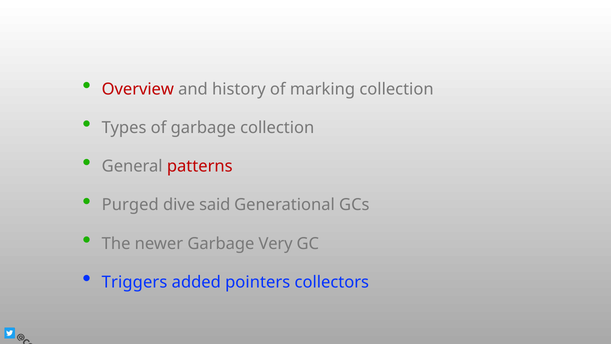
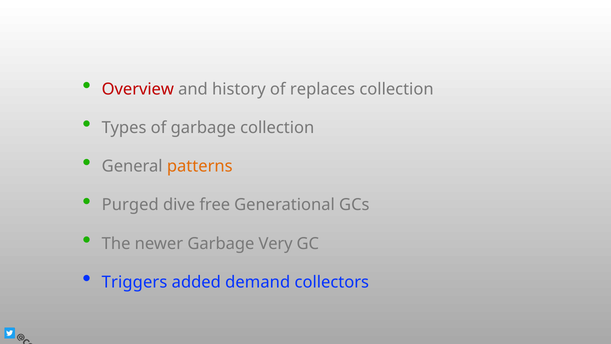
marking: marking -> replaces
patterns colour: red -> orange
said: said -> free
pointers: pointers -> demand
